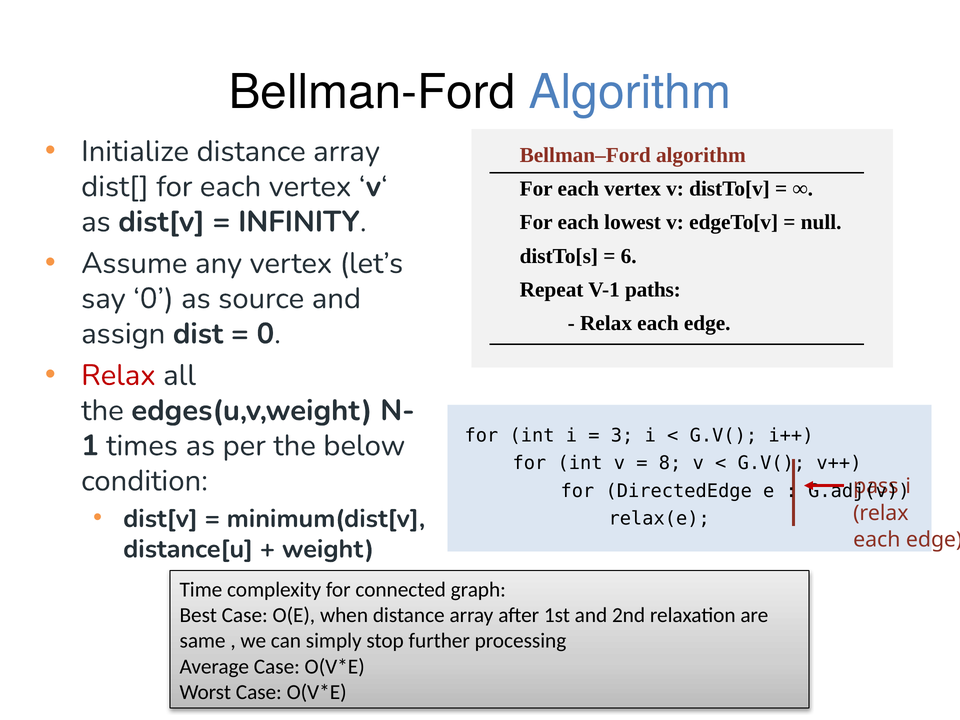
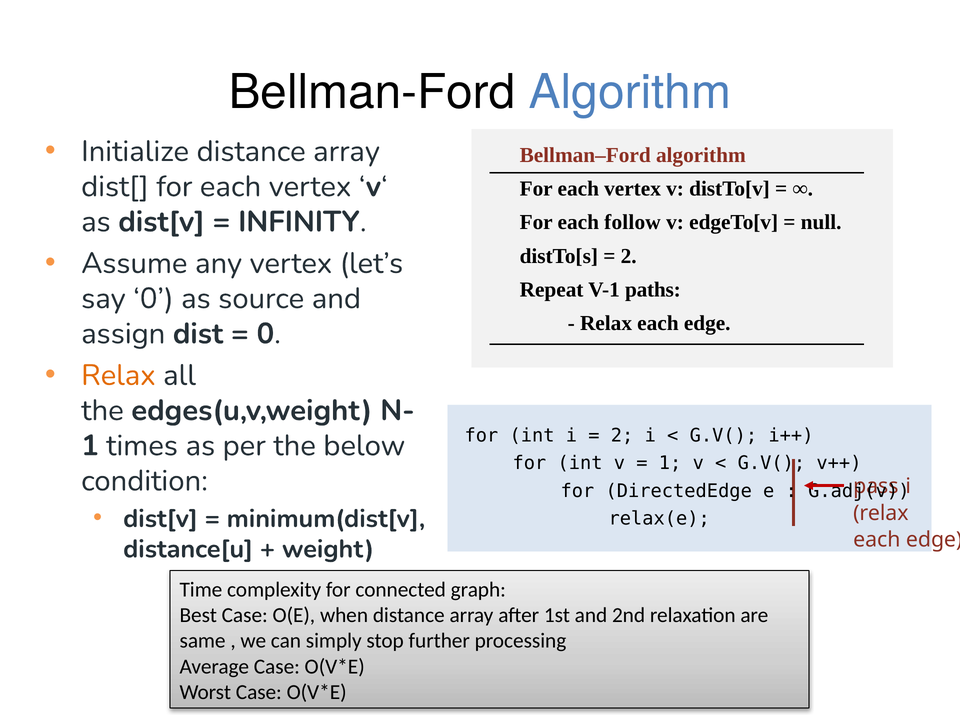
lowest: lowest -> follow
6 at (629, 256): 6 -> 2
Relax at (118, 375) colour: red -> orange
3 at (622, 435): 3 -> 2
8 at (670, 463): 8 -> 1
